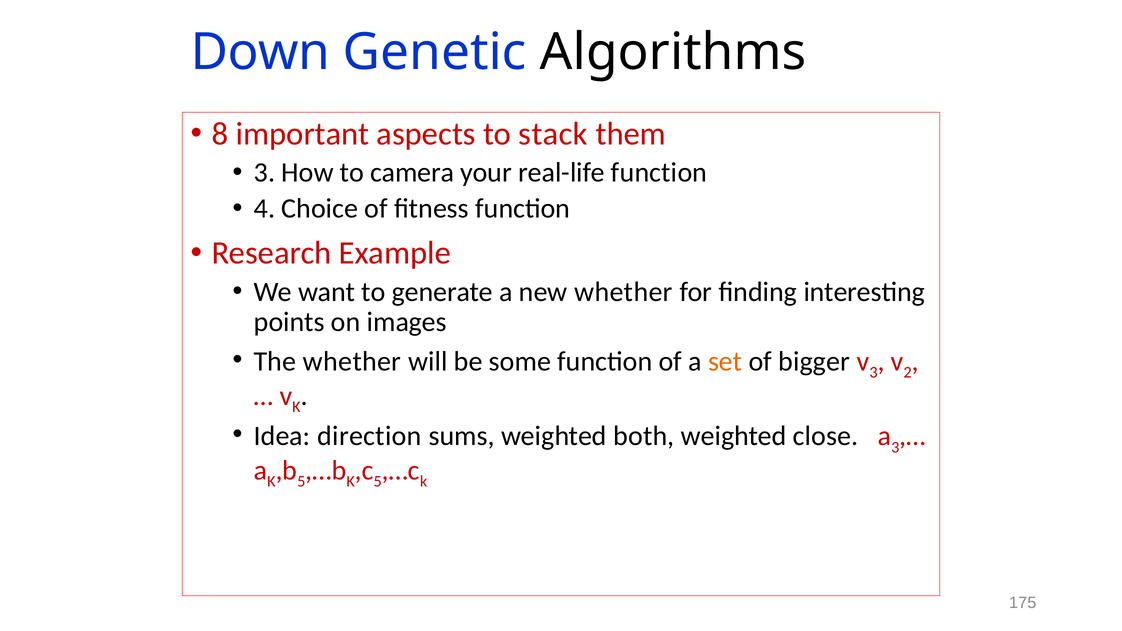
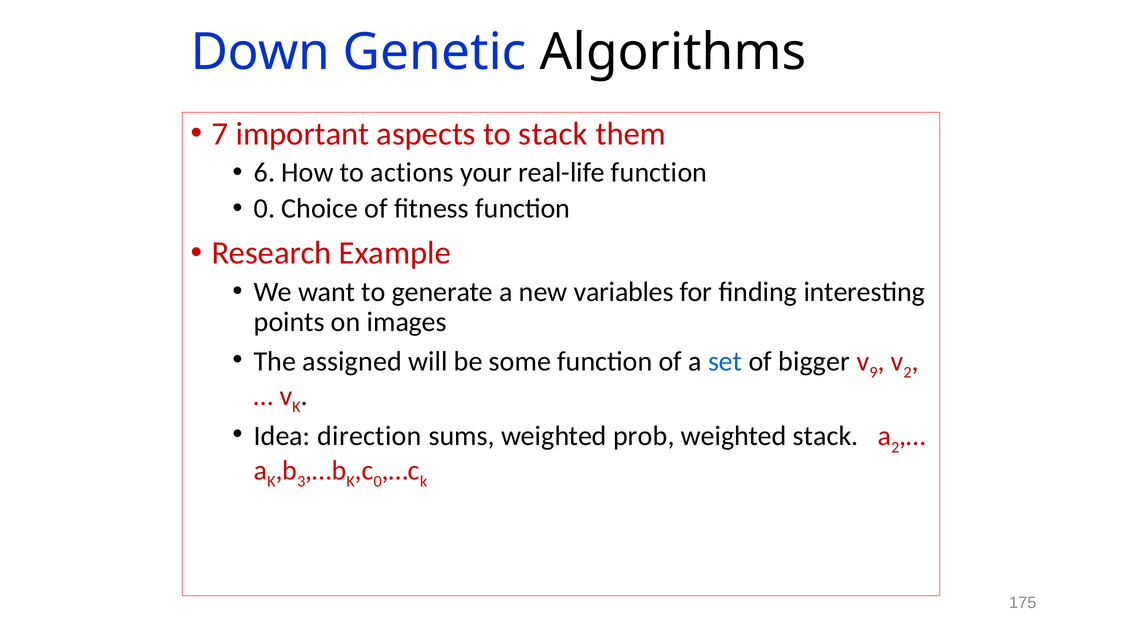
8: 8 -> 7
3 at (264, 173): 3 -> 6
camera: camera -> actions
4 at (264, 209): 4 -> 0
new whether: whether -> variables
The whether: whether -> assigned
set colour: orange -> blue
3 at (873, 372): 3 -> 9
both: both -> prob
weighted close: close -> stack
a 3: 3 -> 2
5 at (301, 482): 5 -> 3
5 at (378, 482): 5 -> 0
